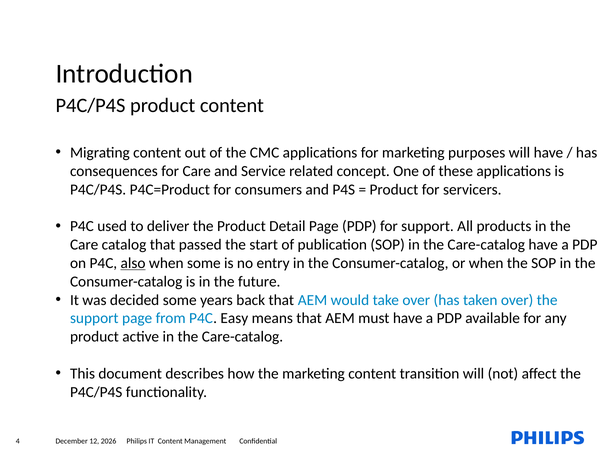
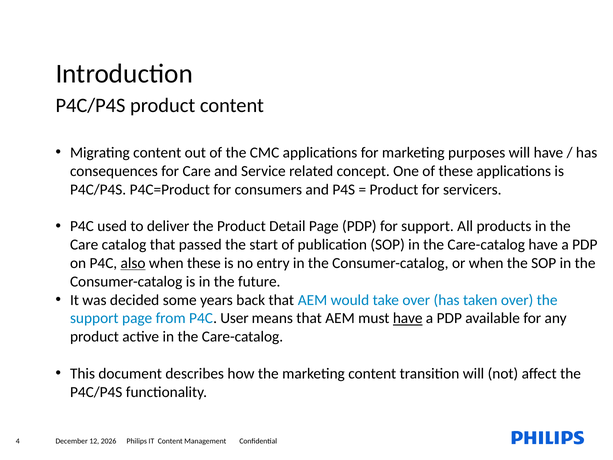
when some: some -> these
Easy: Easy -> User
have at (408, 318) underline: none -> present
